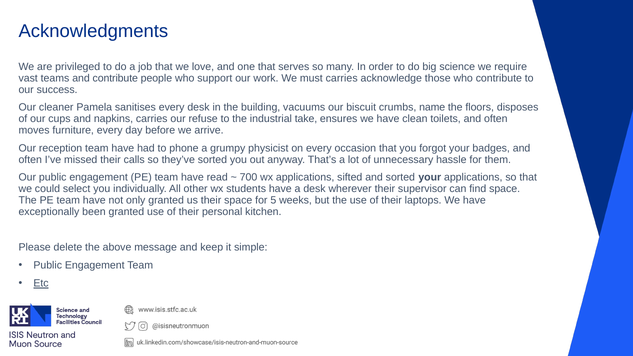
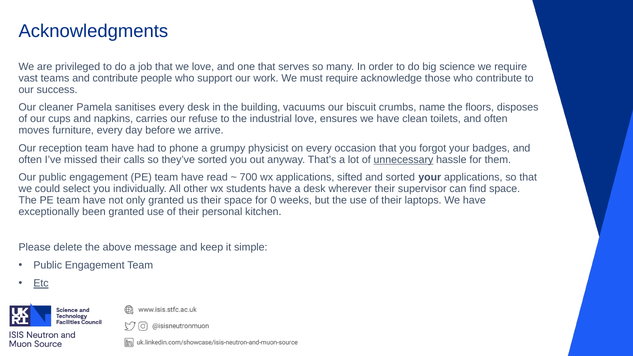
must carries: carries -> require
industrial take: take -> love
unnecessary underline: none -> present
5: 5 -> 0
